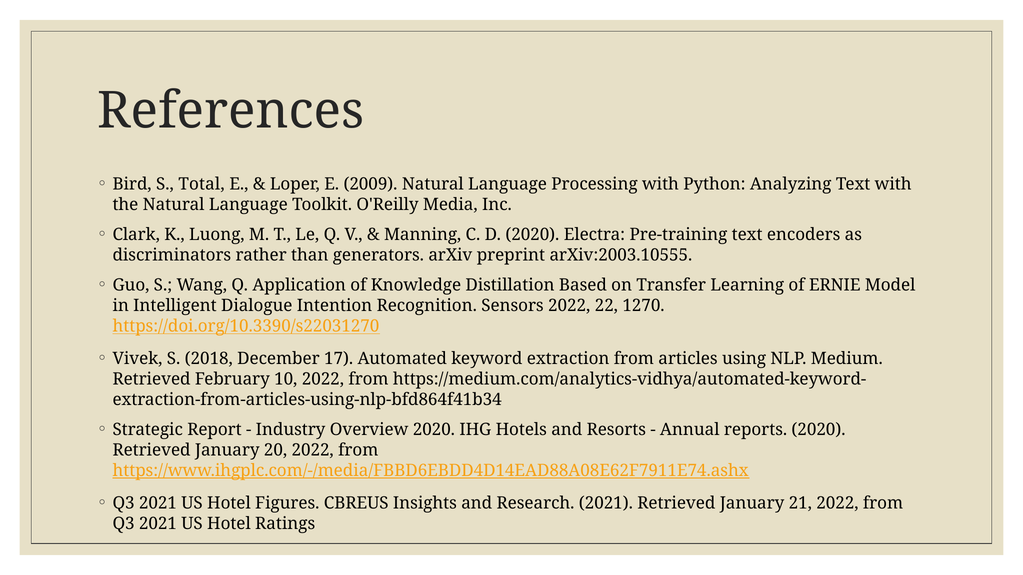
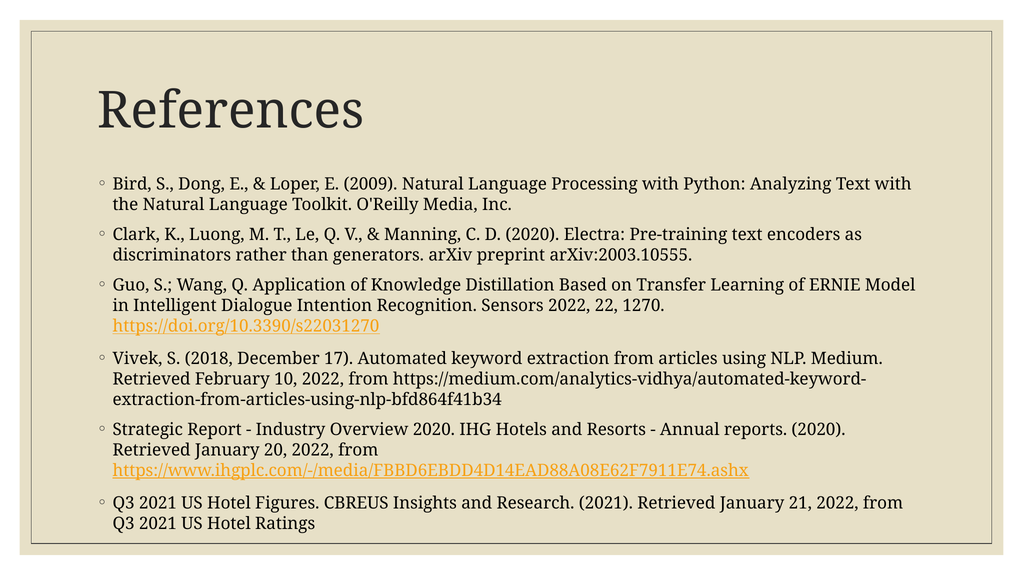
Total: Total -> Dong
